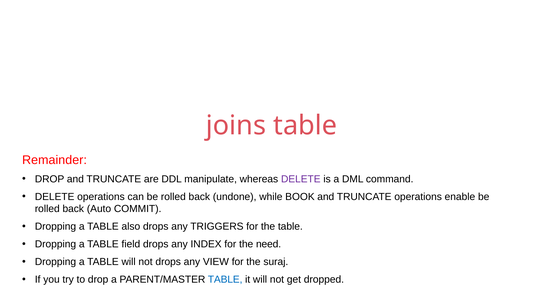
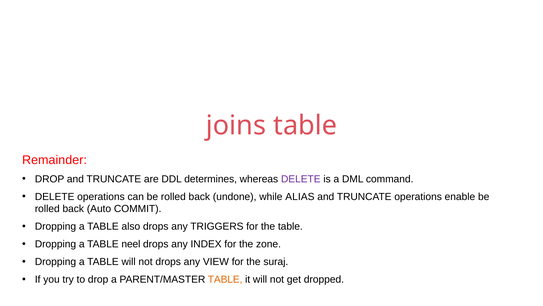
manipulate: manipulate -> determines
BOOK: BOOK -> ALIAS
field: field -> neel
need: need -> zone
TABLE at (225, 279) colour: blue -> orange
